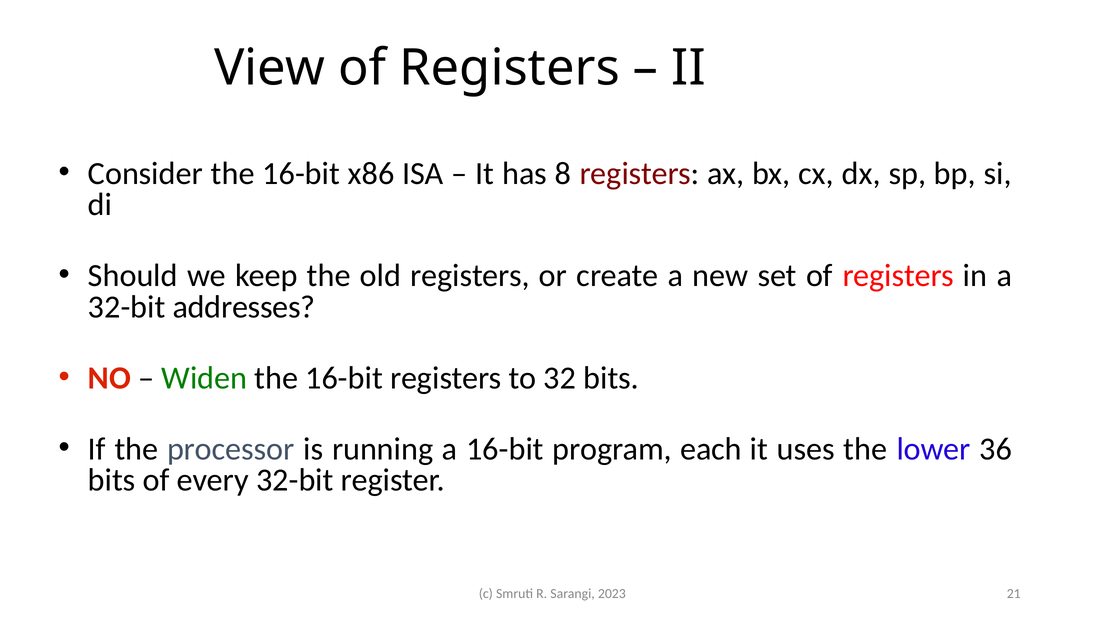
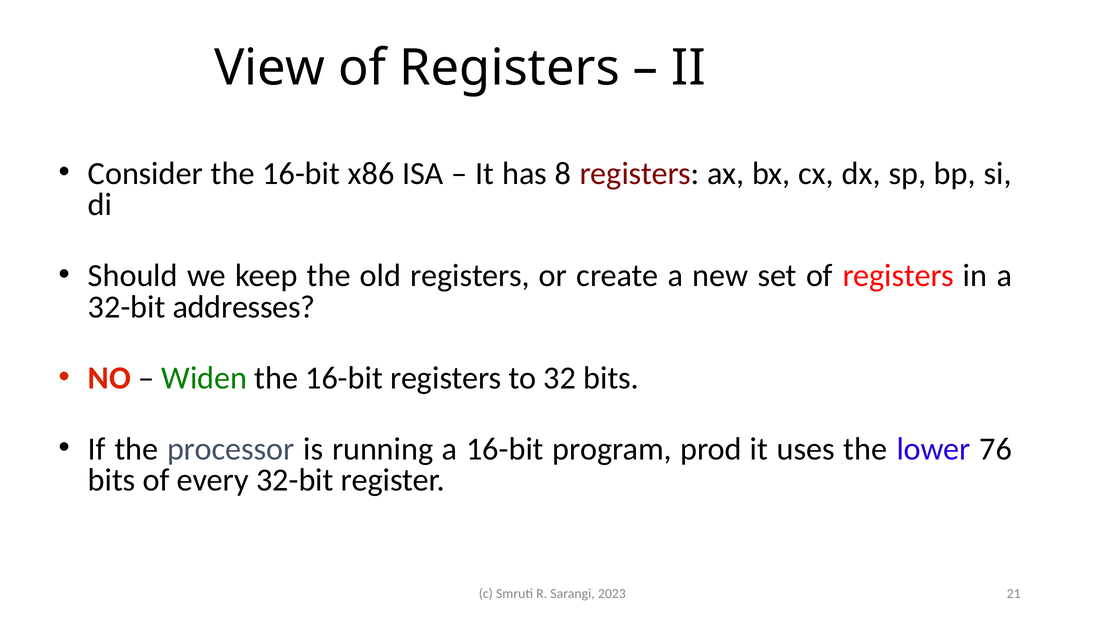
each: each -> prod
36: 36 -> 76
